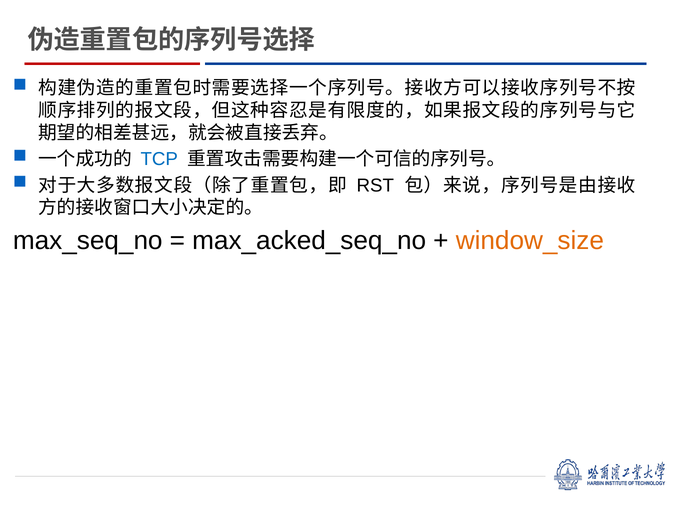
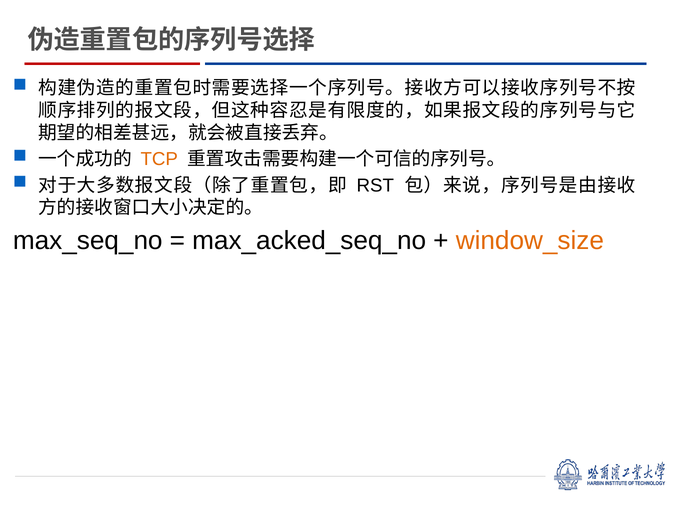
TCP colour: blue -> orange
